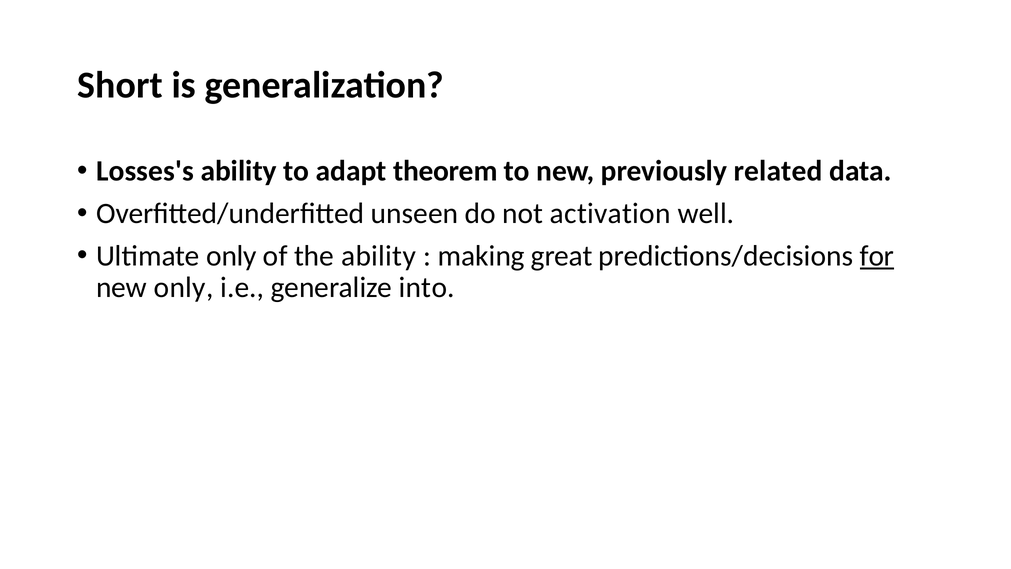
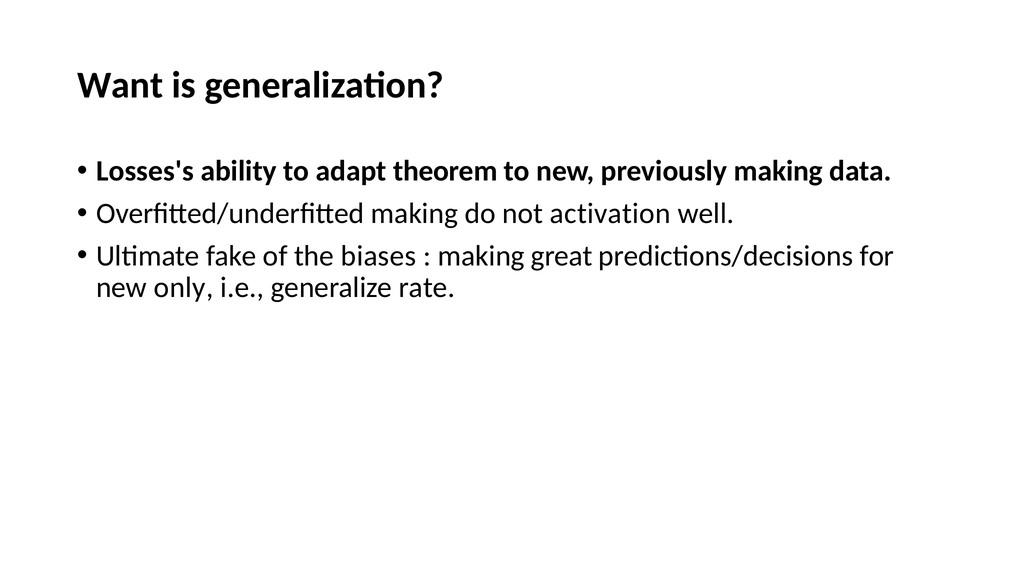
Short: Short -> Want
previously related: related -> making
Overfitted/underfitted unseen: unseen -> making
Ultimate only: only -> fake
the ability: ability -> biases
for underline: present -> none
into: into -> rate
